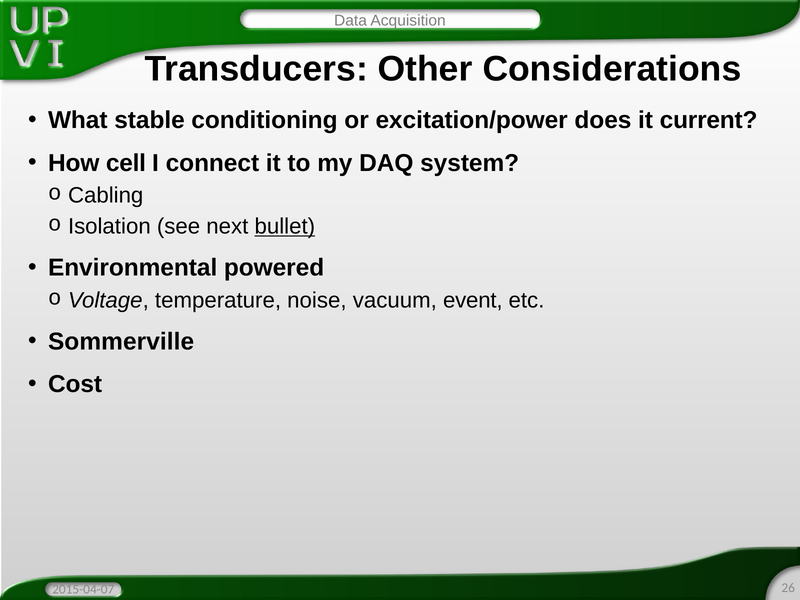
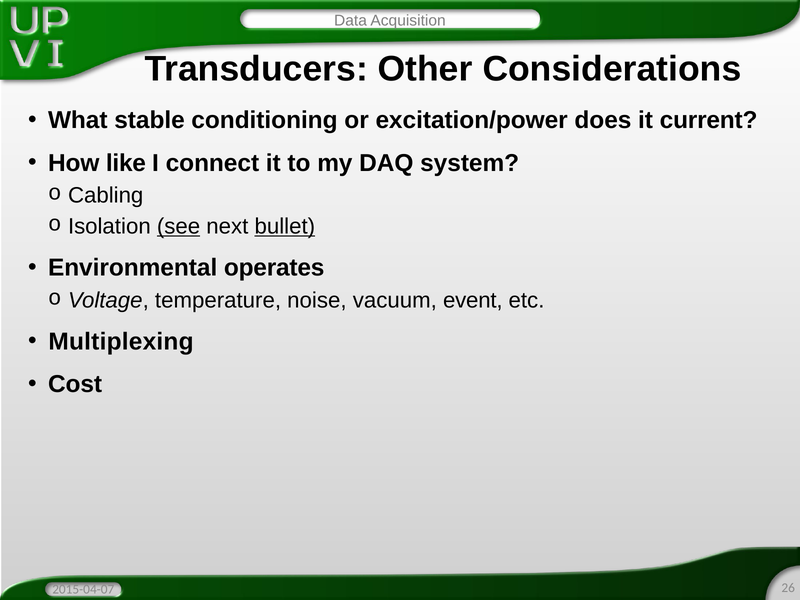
cell: cell -> like
see underline: none -> present
powered: powered -> operates
Sommerville: Sommerville -> Multiplexing
